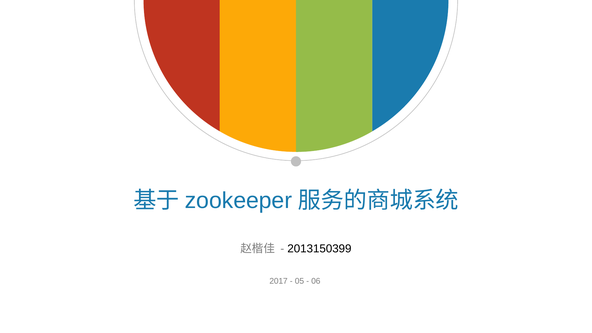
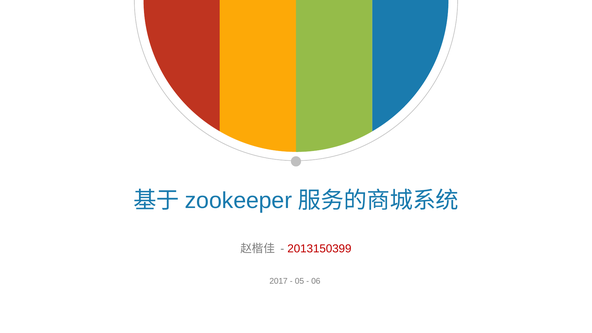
2013150399 colour: black -> red
